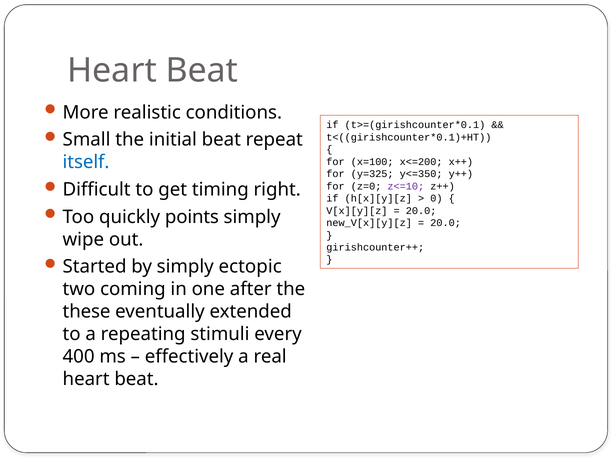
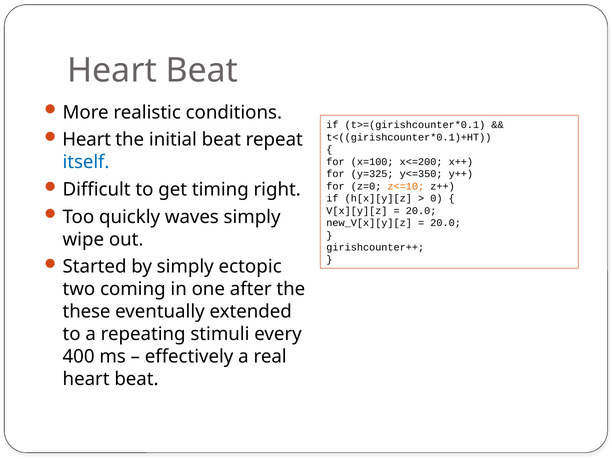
Small at (87, 140): Small -> Heart
z<=10 colour: purple -> orange
points: points -> waves
